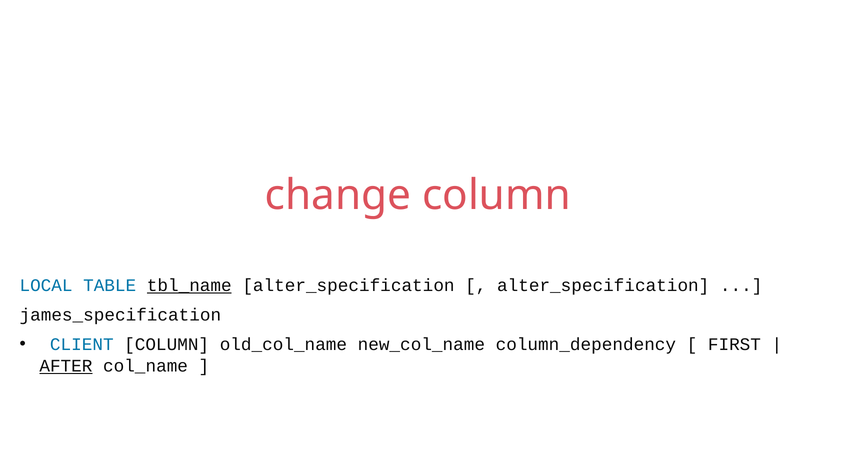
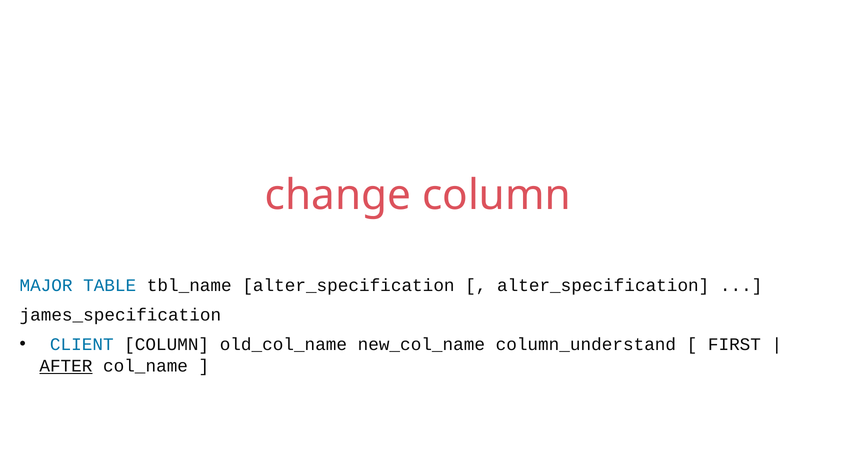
LOCAL: LOCAL -> MAJOR
tbl_name underline: present -> none
column_dependency: column_dependency -> column_understand
